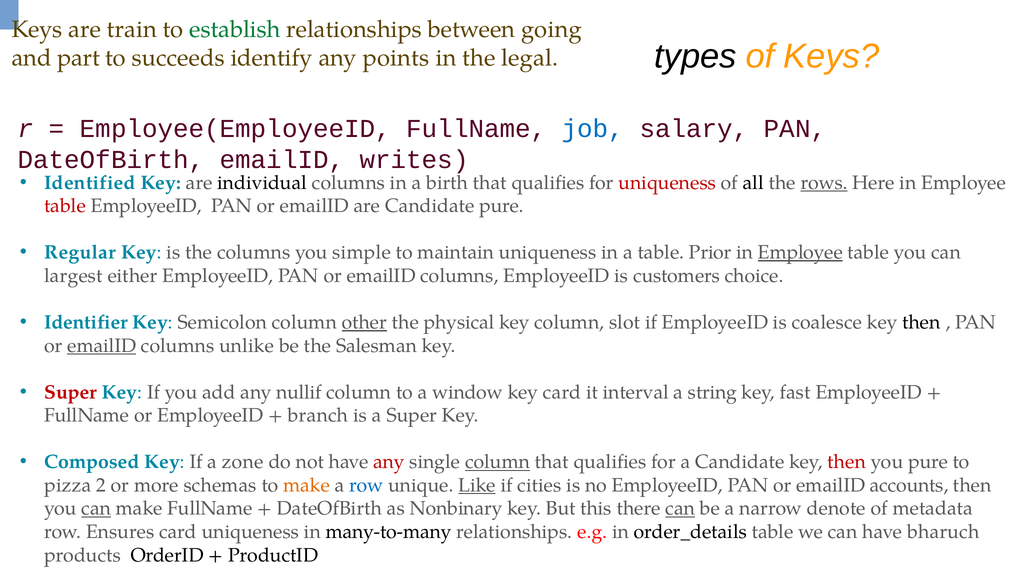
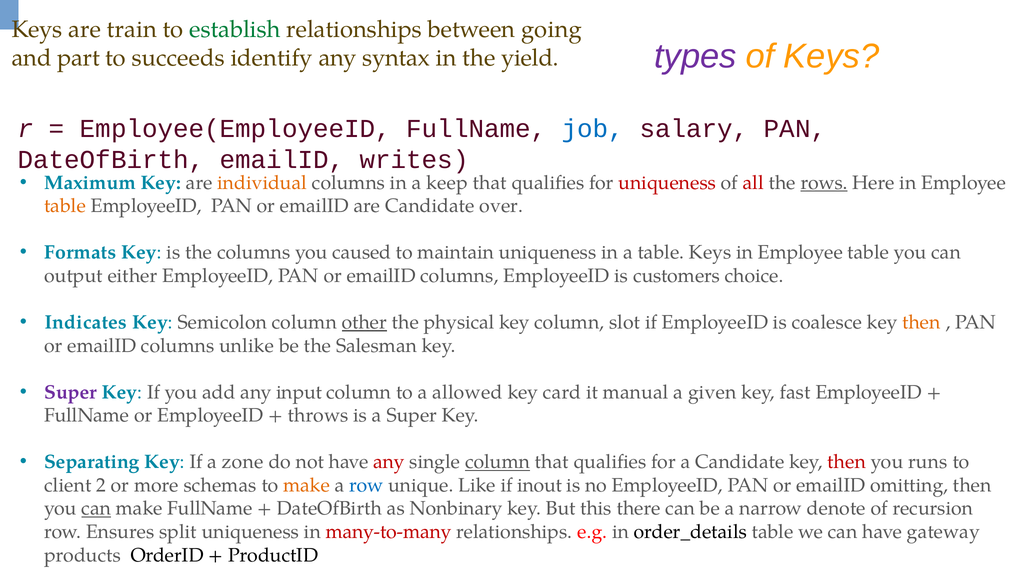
types colour: black -> purple
points: points -> syntax
legal: legal -> yield
Identified: Identified -> Maximum
individual colour: black -> orange
birth: birth -> keep
all colour: black -> red
table at (65, 206) colour: red -> orange
Candidate pure: pure -> over
Regular: Regular -> Formats
simple: simple -> caused
table Prior: Prior -> Keys
Employee at (800, 253) underline: present -> none
largest: largest -> output
Identifier: Identifier -> Indicates
then at (921, 323) colour: black -> orange
emailID at (102, 346) underline: present -> none
Super at (71, 393) colour: red -> purple
nullif: nullif -> input
window: window -> allowed
interval: interval -> manual
string: string -> given
branch: branch -> throws
Composed: Composed -> Separating
you pure: pure -> runs
pizza: pizza -> client
Like underline: present -> none
cities: cities -> inout
accounts: accounts -> omitting
can at (680, 509) underline: present -> none
metadata: metadata -> recursion
Ensures card: card -> split
many-to-many colour: black -> red
bharuch: bharuch -> gateway
